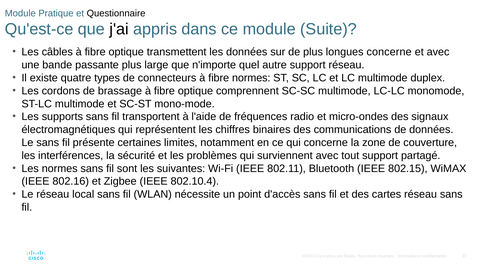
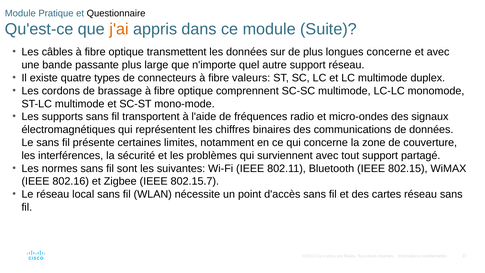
j'ai colour: black -> orange
fibre normes: normes -> valeurs
802.10.4: 802.10.4 -> 802.15.7
